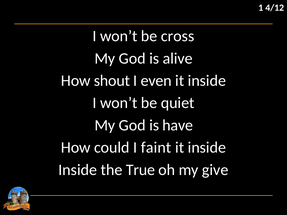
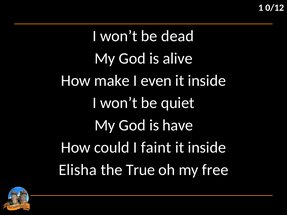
4/12: 4/12 -> 0/12
cross: cross -> dead
shout: shout -> make
Inside at (78, 170): Inside -> Elisha
give: give -> free
